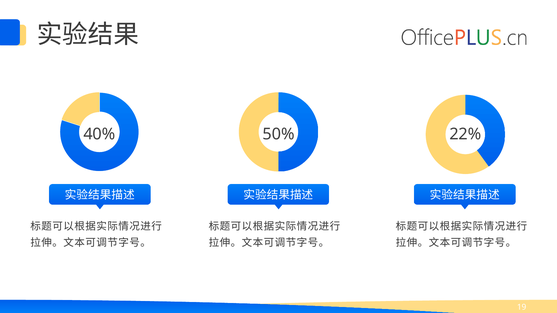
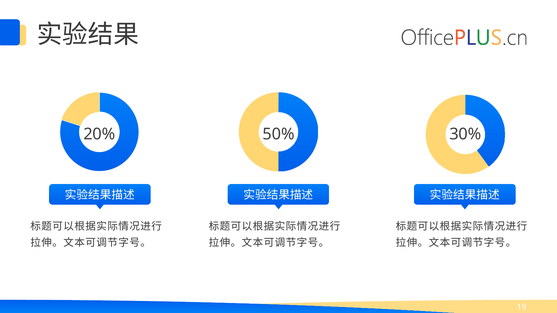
40%: 40% -> 20%
22%: 22% -> 30%
